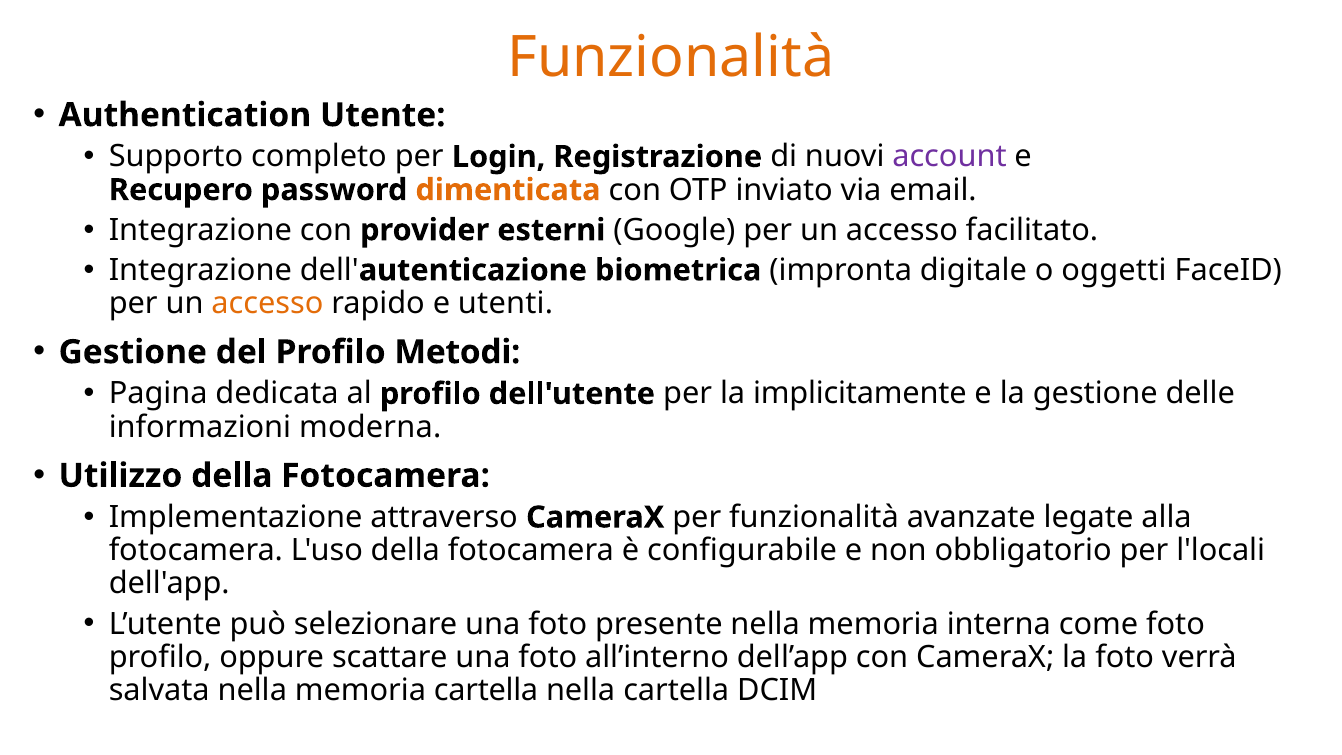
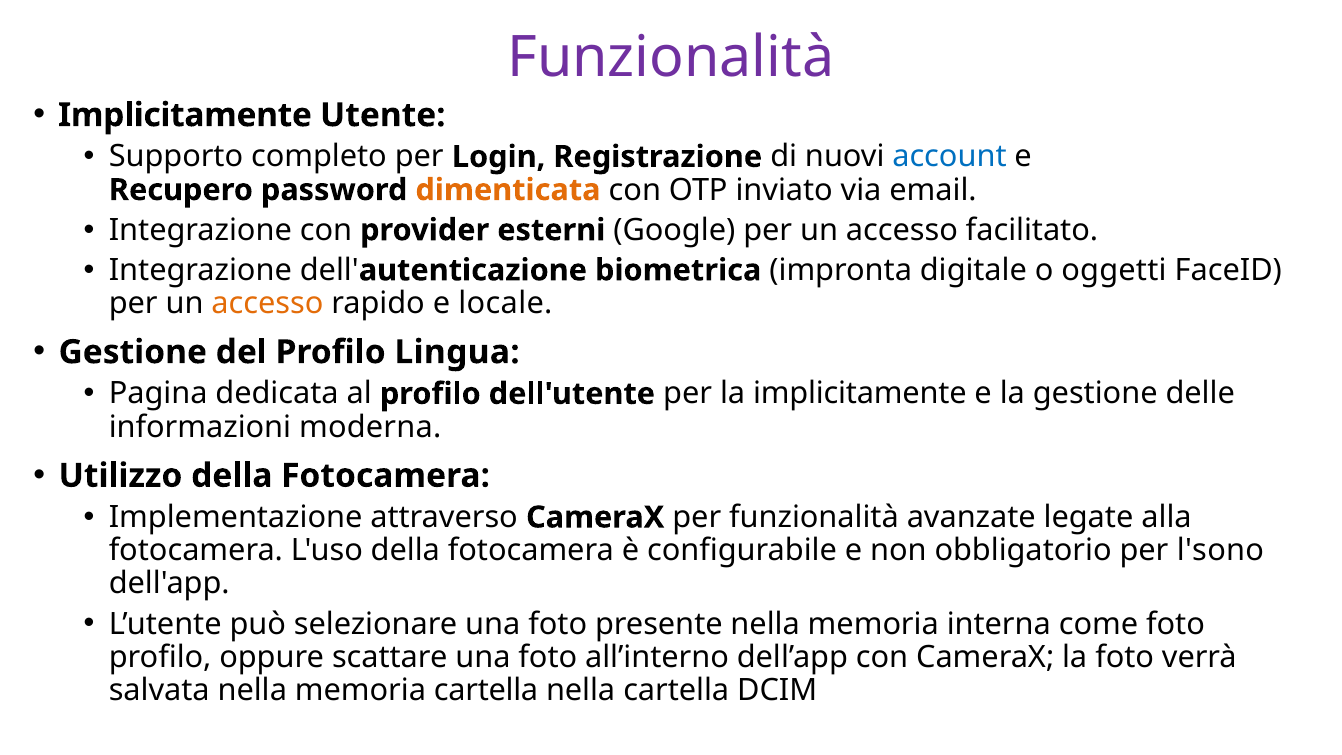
Funzionalità at (671, 58) colour: orange -> purple
Authentication at (185, 115): Authentication -> Implicitamente
account colour: purple -> blue
utenti: utenti -> locale
Metodi: Metodi -> Lingua
l'locali: l'locali -> l'sono
